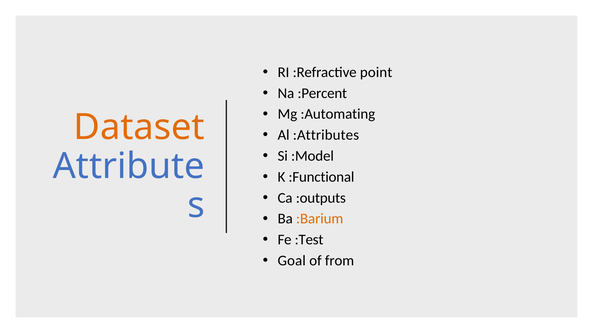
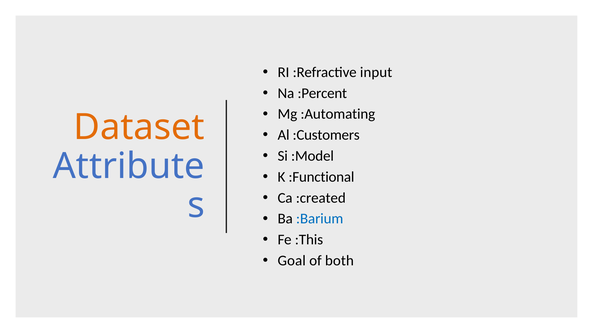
point: point -> input
:Attributes: :Attributes -> :Customers
:outputs: :outputs -> :created
:Barium colour: orange -> blue
:Test: :Test -> :This
from: from -> both
